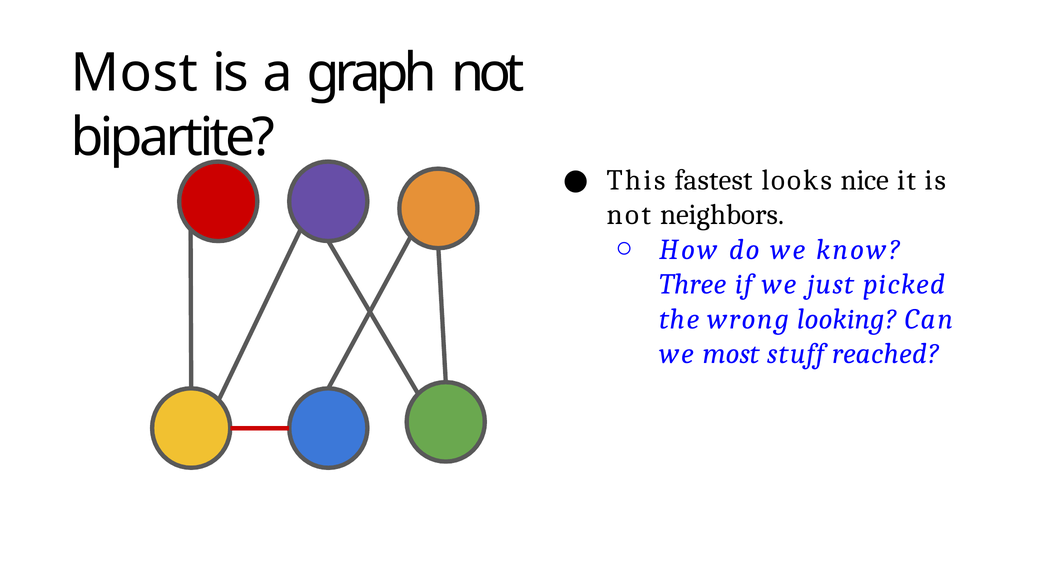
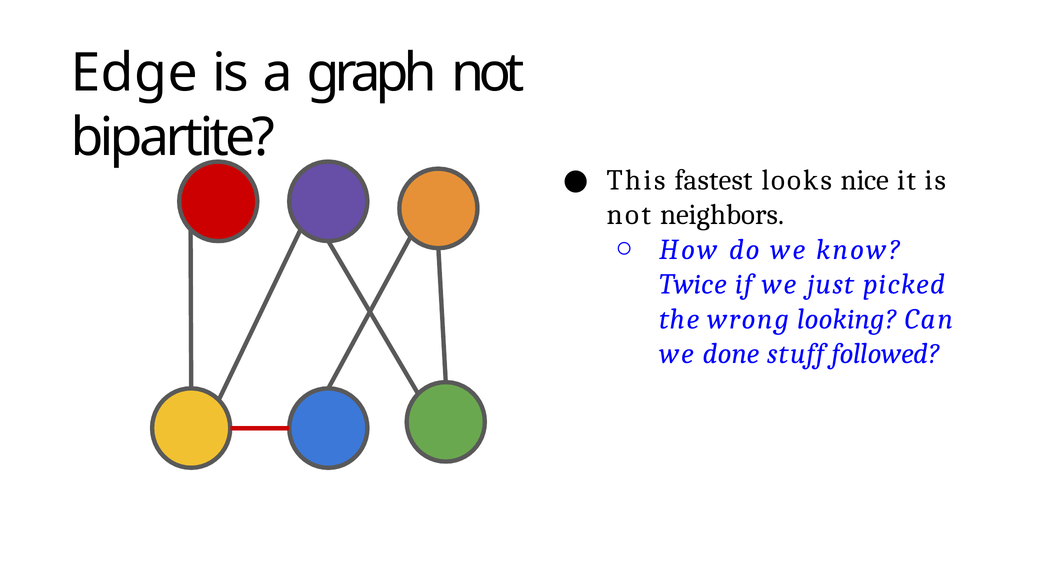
Most at (134, 73): Most -> Edge
Three: Three -> Twice
we most: most -> done
reached: reached -> followed
